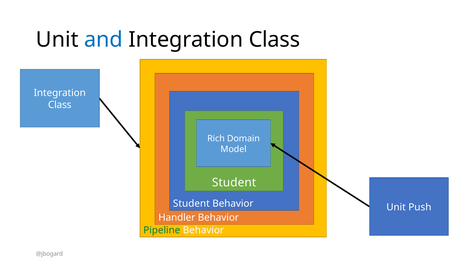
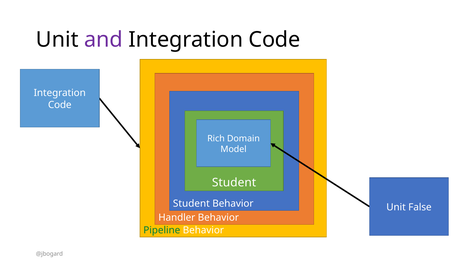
and colour: blue -> purple
Class at (274, 40): Class -> Code
Class at (60, 105): Class -> Code
Push: Push -> False
